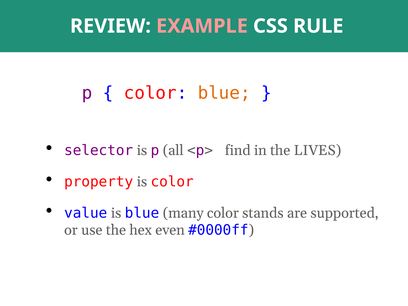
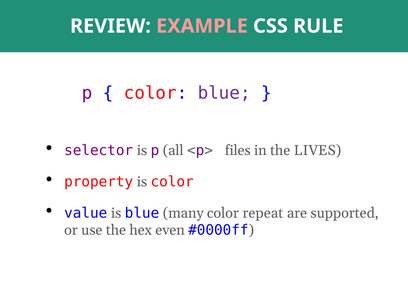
blue at (224, 93) colour: orange -> purple
find: find -> files
stands: stands -> repeat
